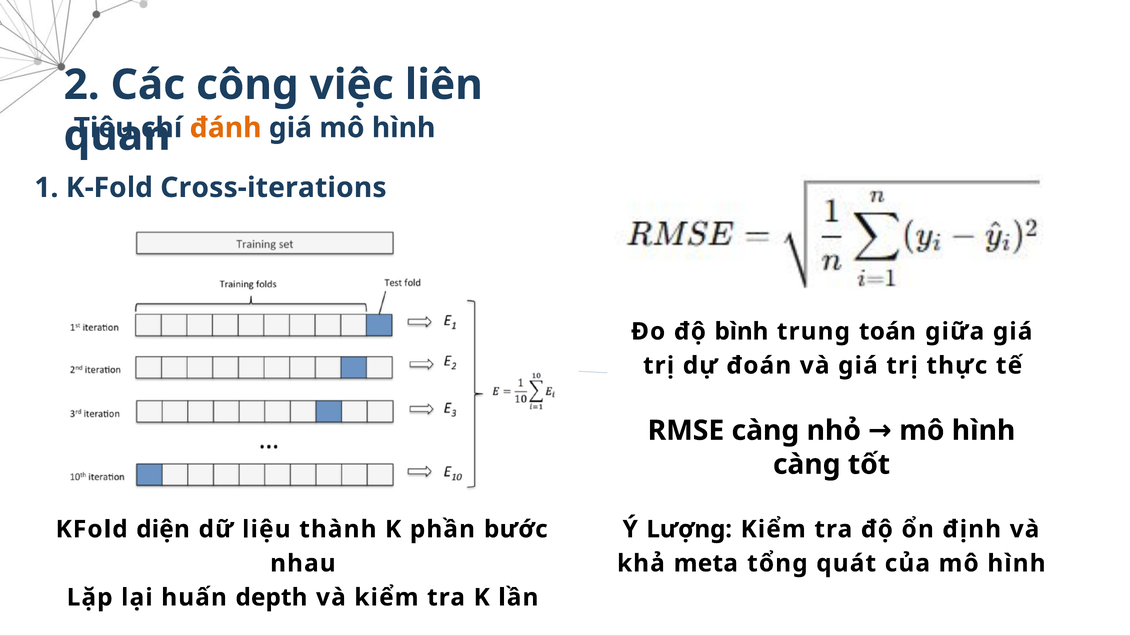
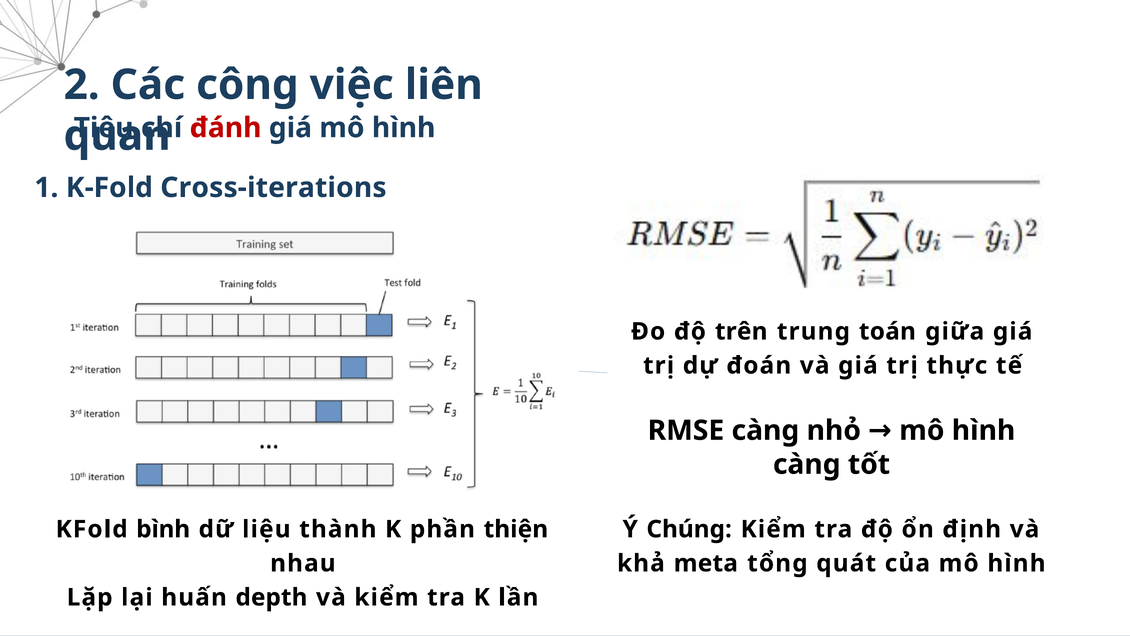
đánh colour: orange -> red
bình: bình -> trên
diện: diện -> bình
bước: bước -> thiện
Lượng: Lượng -> Chúng
